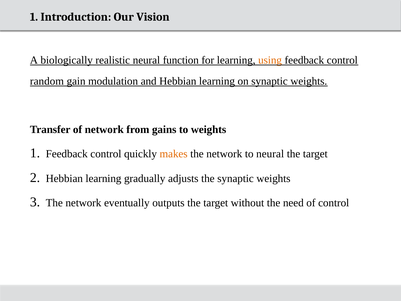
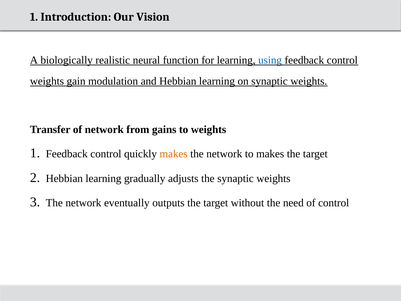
using colour: orange -> blue
random at (47, 81): random -> weights
to neural: neural -> makes
